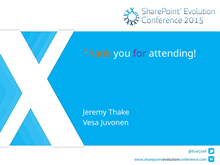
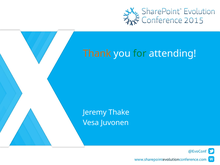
for colour: purple -> green
